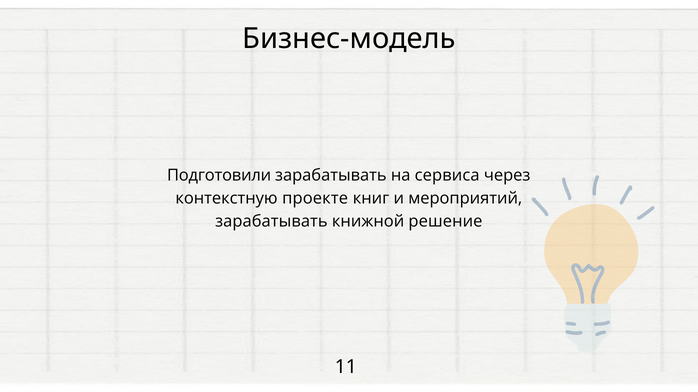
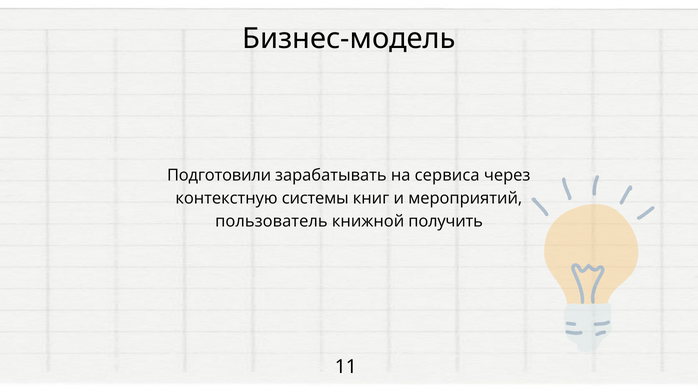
проекте: проекте -> системы
зарабатывать at (271, 222): зарабатывать -> пользователь
решение: решение -> получить
